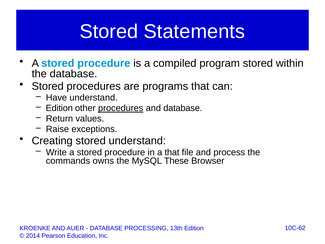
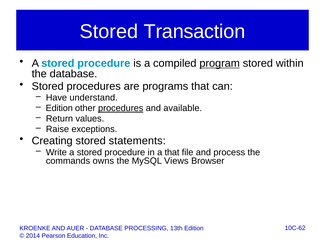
Statements: Statements -> Transaction
program underline: none -> present
and database: database -> available
stored understand: understand -> statements
These: These -> Views
